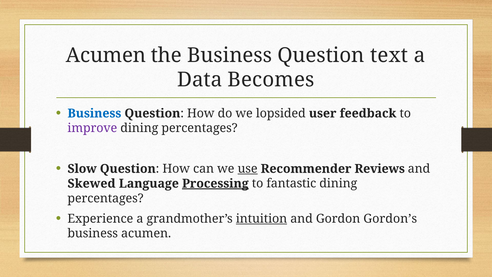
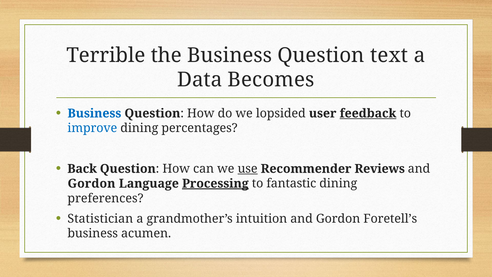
Acumen at (106, 55): Acumen -> Terrible
feedback underline: none -> present
improve colour: purple -> blue
Slow: Slow -> Back
Skewed at (92, 183): Skewed -> Gordon
percentages at (106, 198): percentages -> preferences
Experience: Experience -> Statistician
intuition underline: present -> none
Gordon’s: Gordon’s -> Foretell’s
